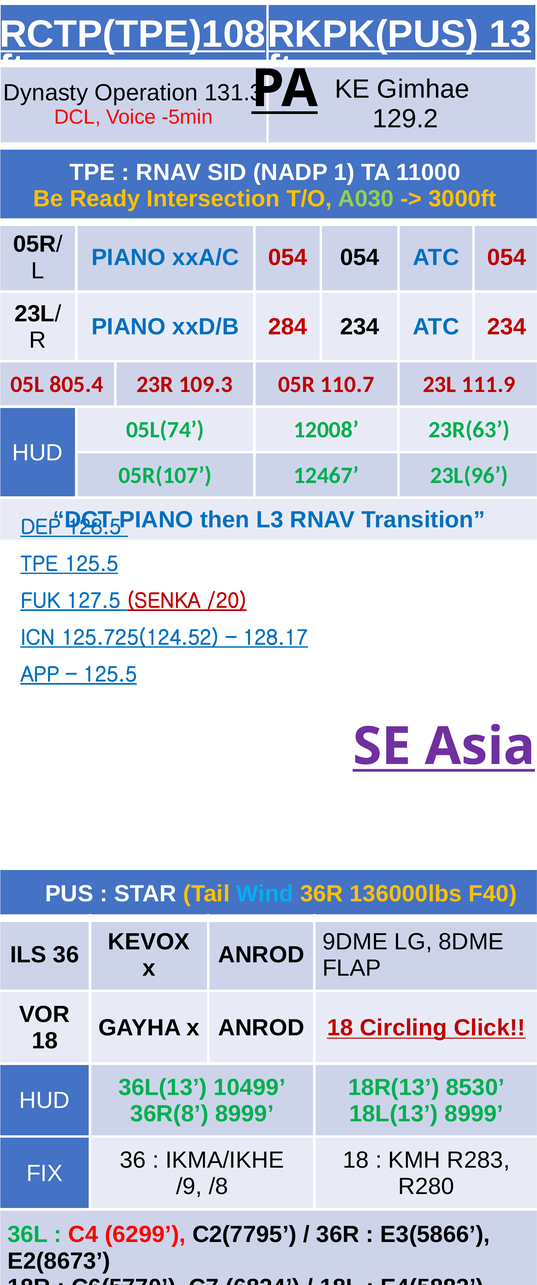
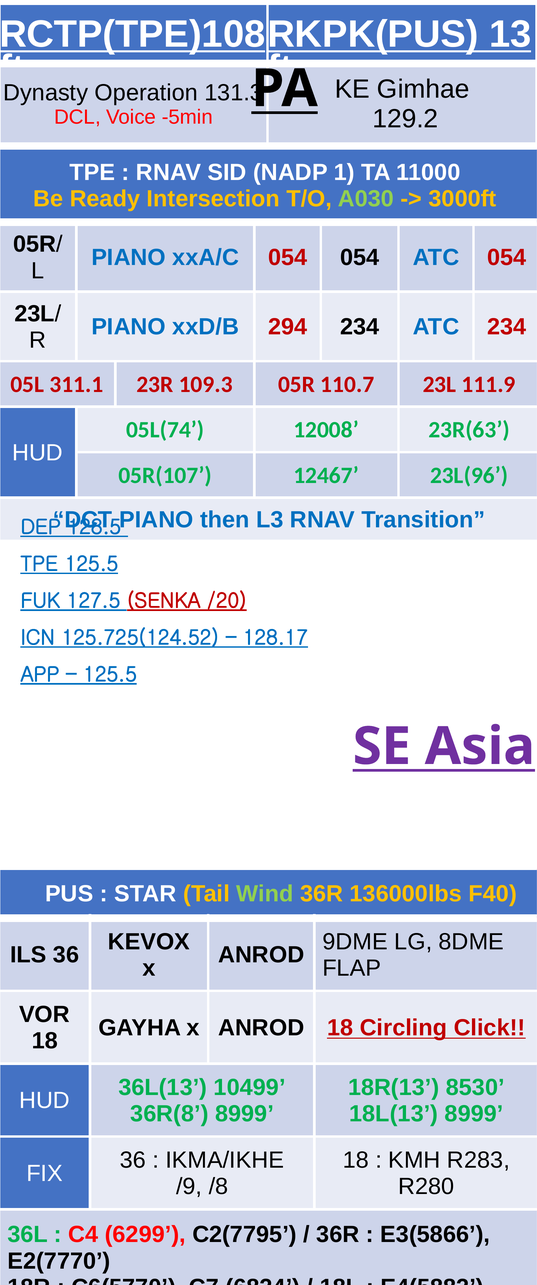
284: 284 -> 294
805.4: 805.4 -> 311.1
Wind colour: light blue -> light green
E2(8673: E2(8673 -> E2(7770
